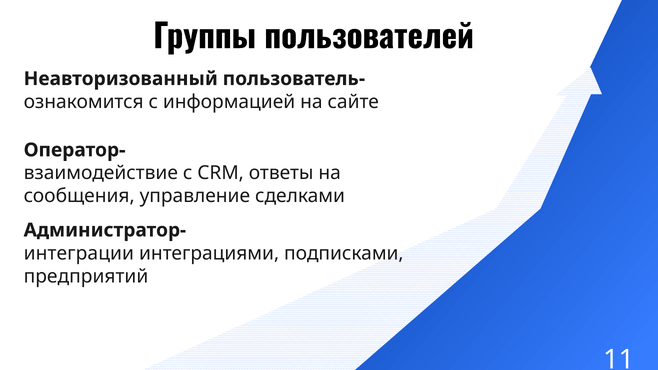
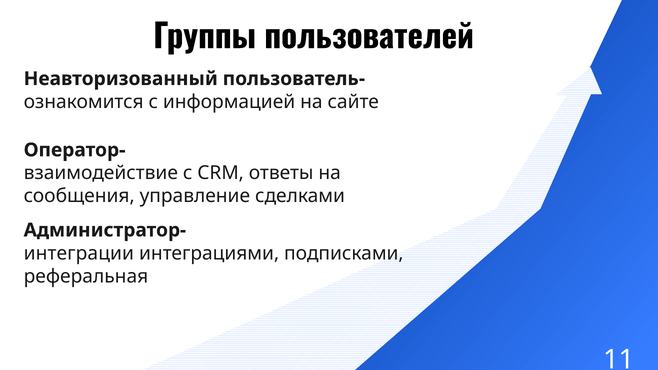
предприятий: предприятий -> реферальная
